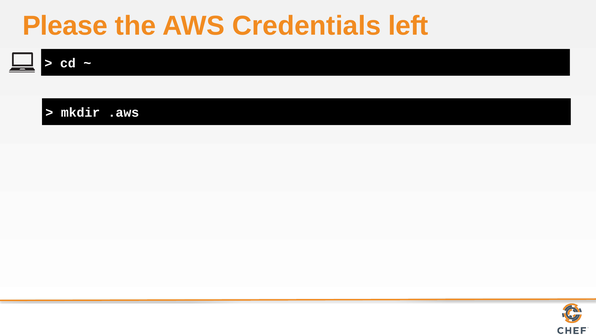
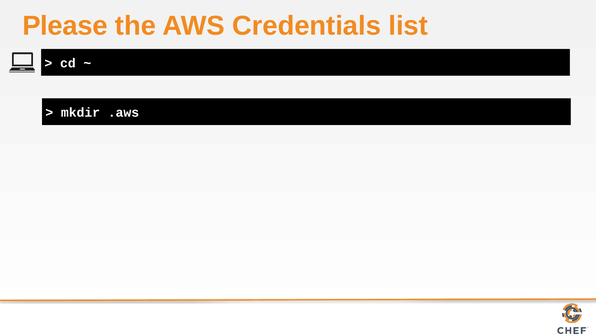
left: left -> list
